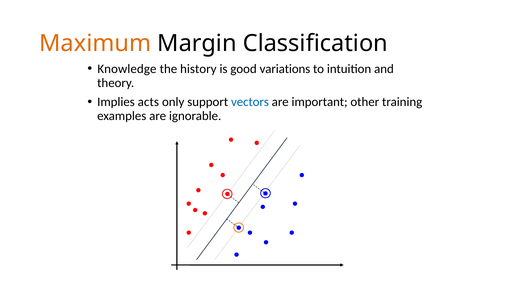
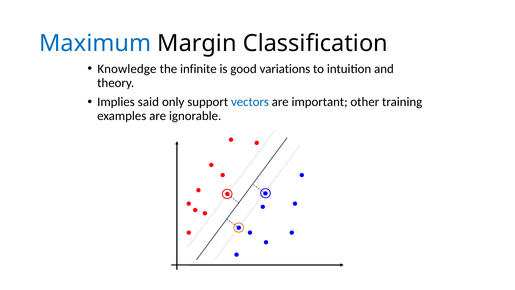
Maximum colour: orange -> blue
history: history -> infinite
acts: acts -> said
